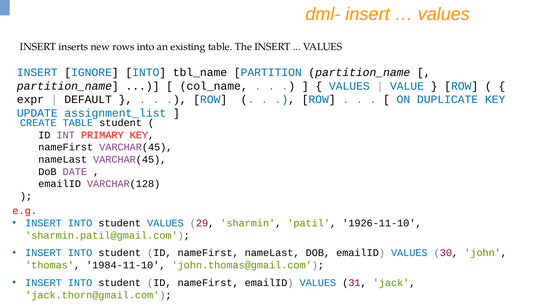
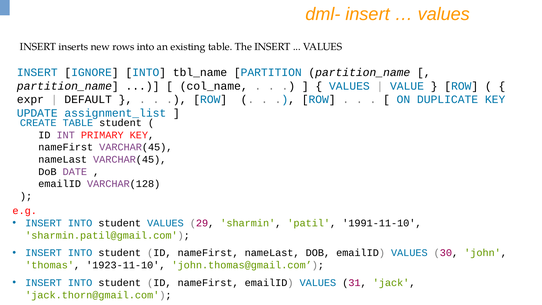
1926-11-10: 1926-11-10 -> 1991-11-10
1984-11-10: 1984-11-10 -> 1923-11-10
